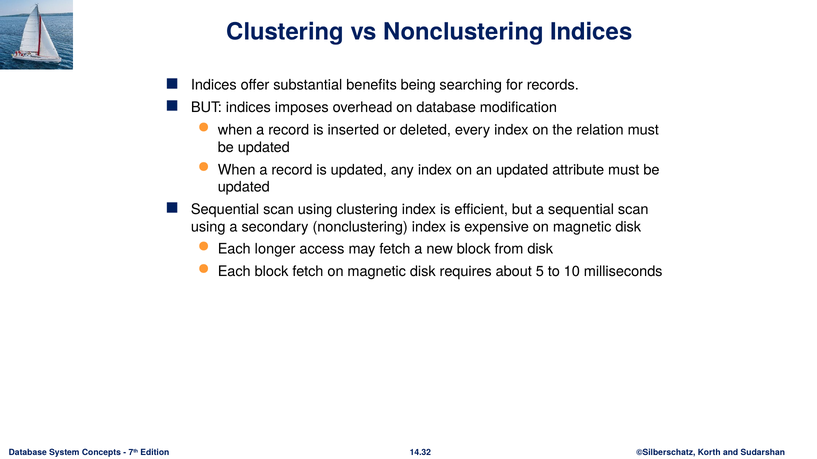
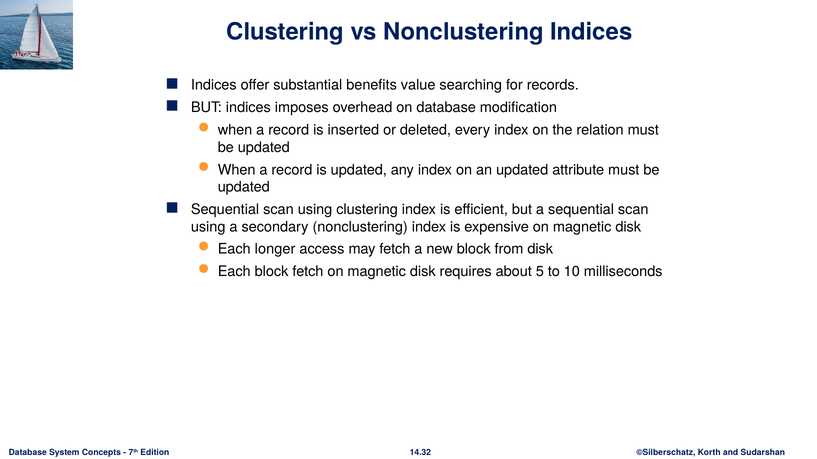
being: being -> value
